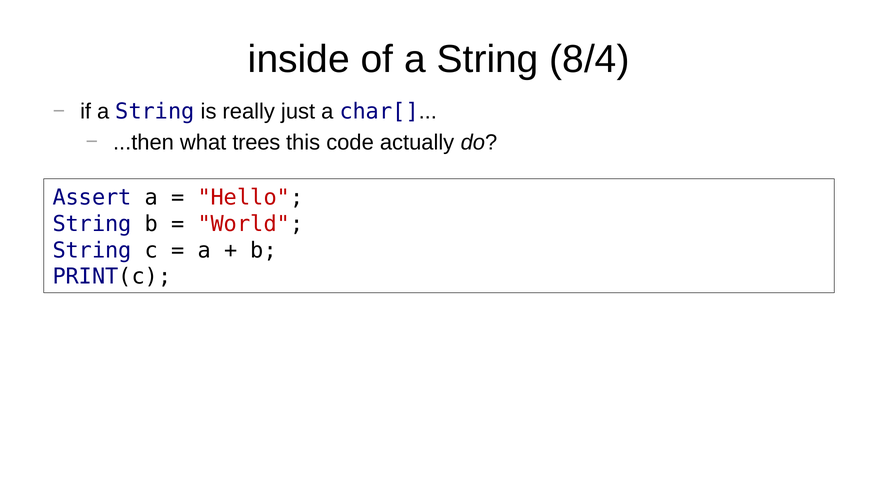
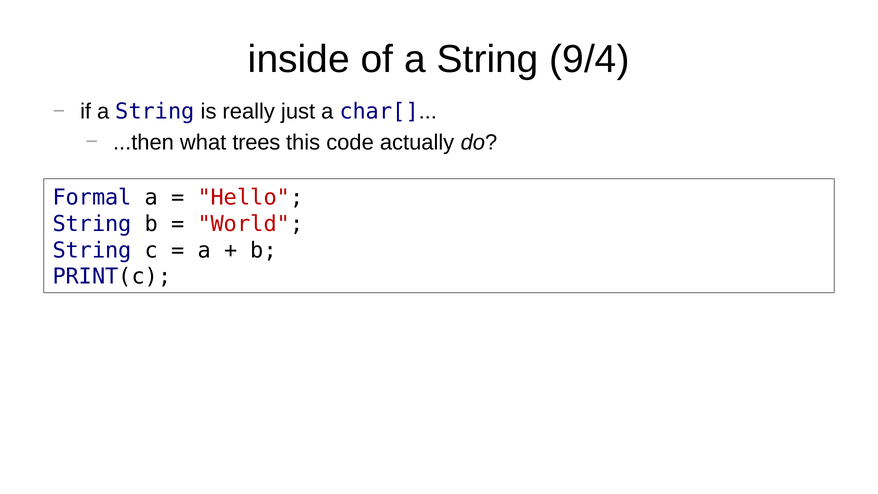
8/4: 8/4 -> 9/4
Assert: Assert -> Formal
